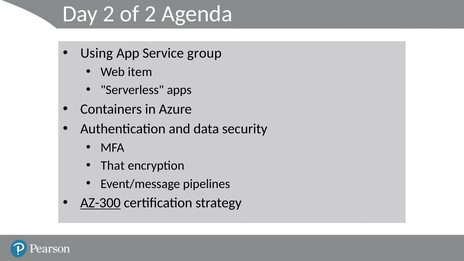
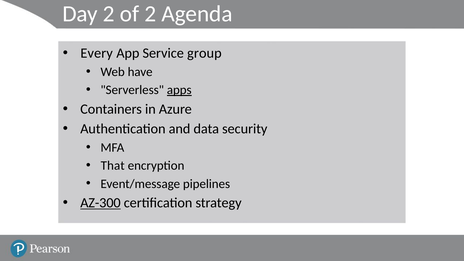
Using: Using -> Every
item: item -> have
apps underline: none -> present
